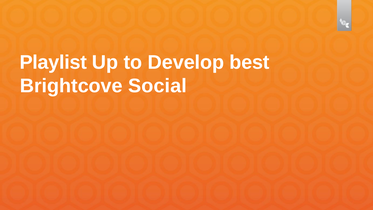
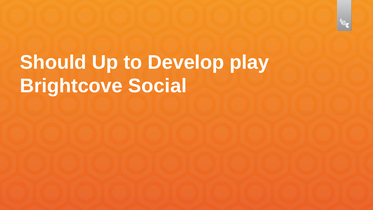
Playlist: Playlist -> Should
best: best -> play
